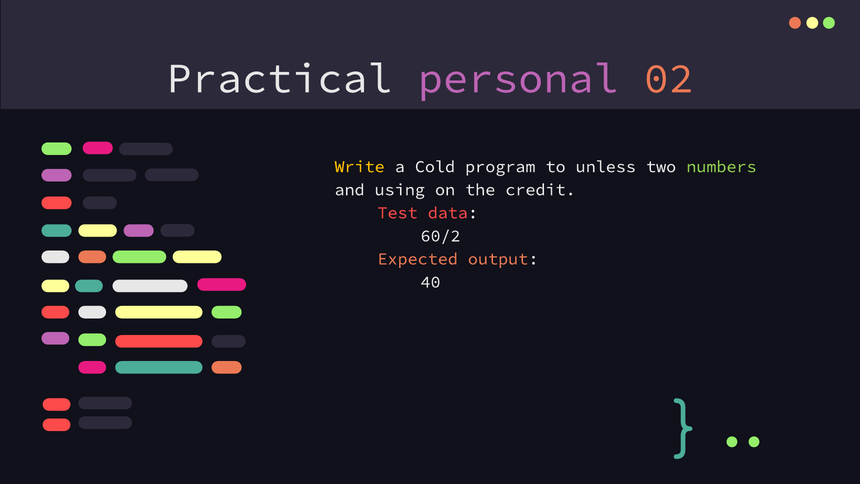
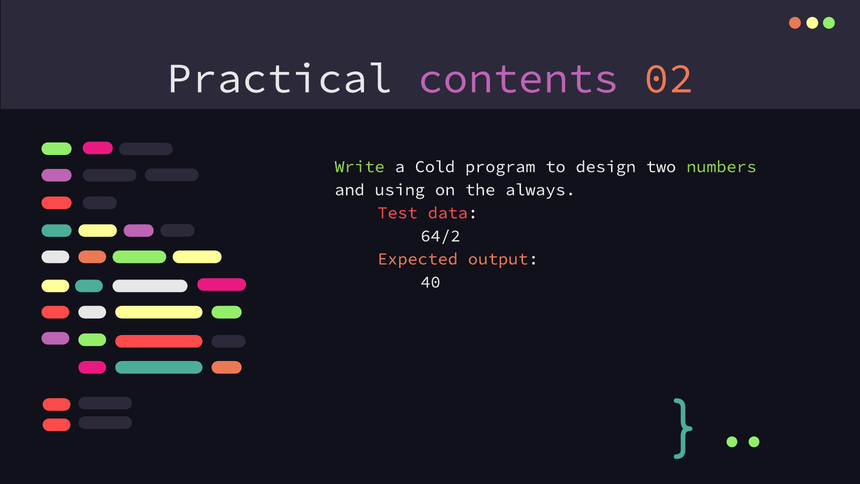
personal: personal -> contents
Write colour: yellow -> light green
unless: unless -> design
credit: credit -> always
60/2: 60/2 -> 64/2
